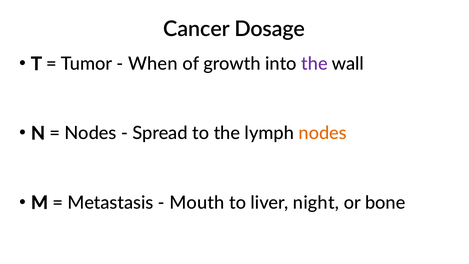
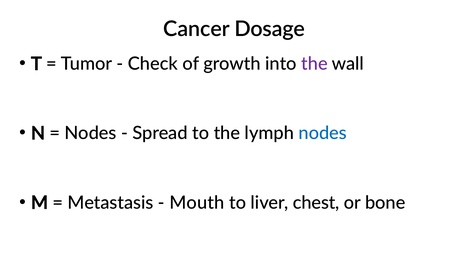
When: When -> Check
nodes at (323, 133) colour: orange -> blue
night: night -> chest
